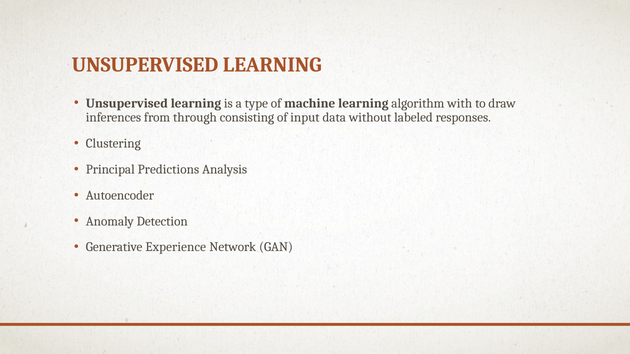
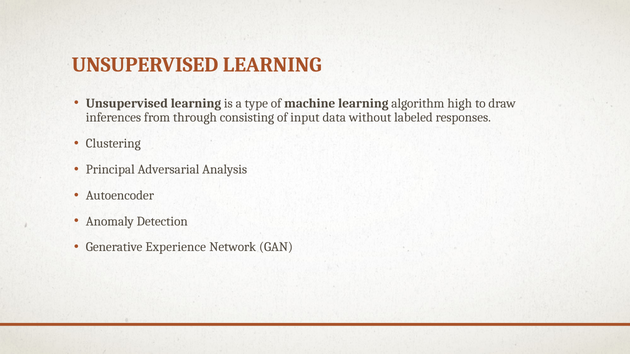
with: with -> high
Predictions: Predictions -> Adversarial
